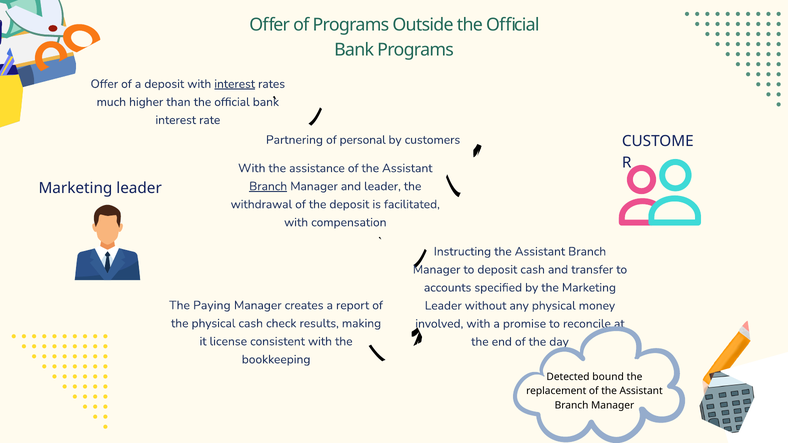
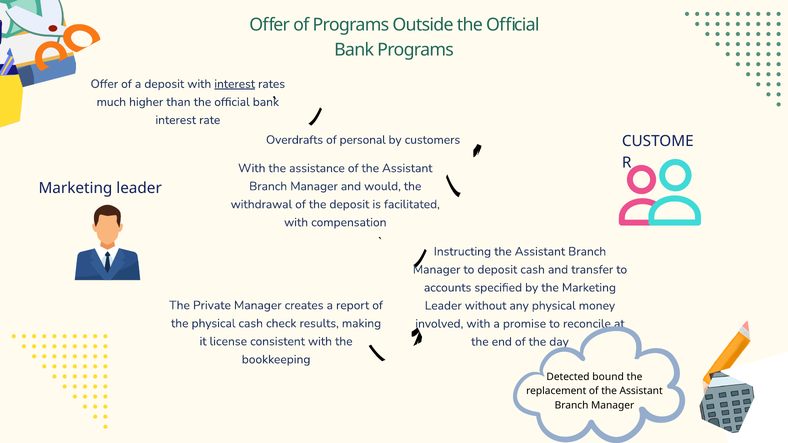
Partnering: Partnering -> Overdrafts
Branch at (268, 186) underline: present -> none
and leader: leader -> would
Paying: Paying -> Private
